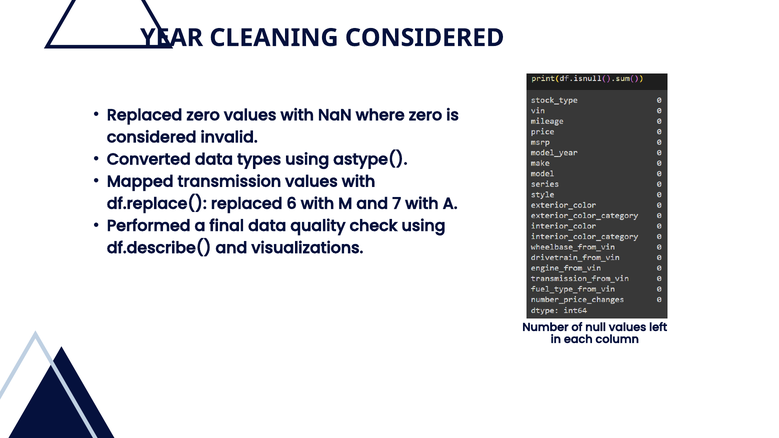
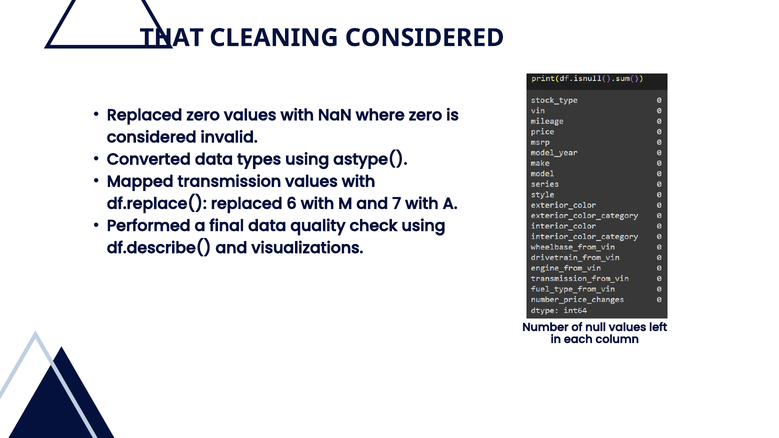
YEAR: YEAR -> THAT
